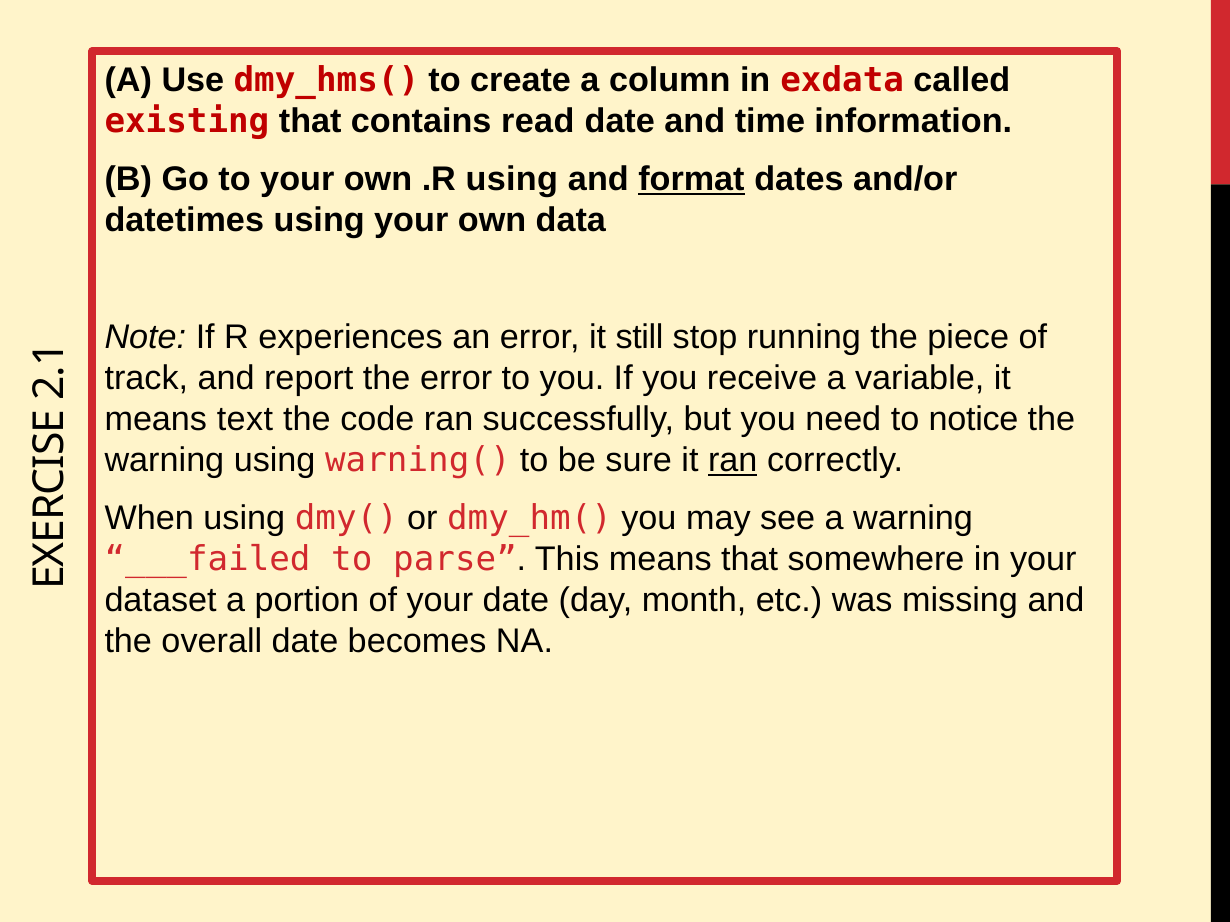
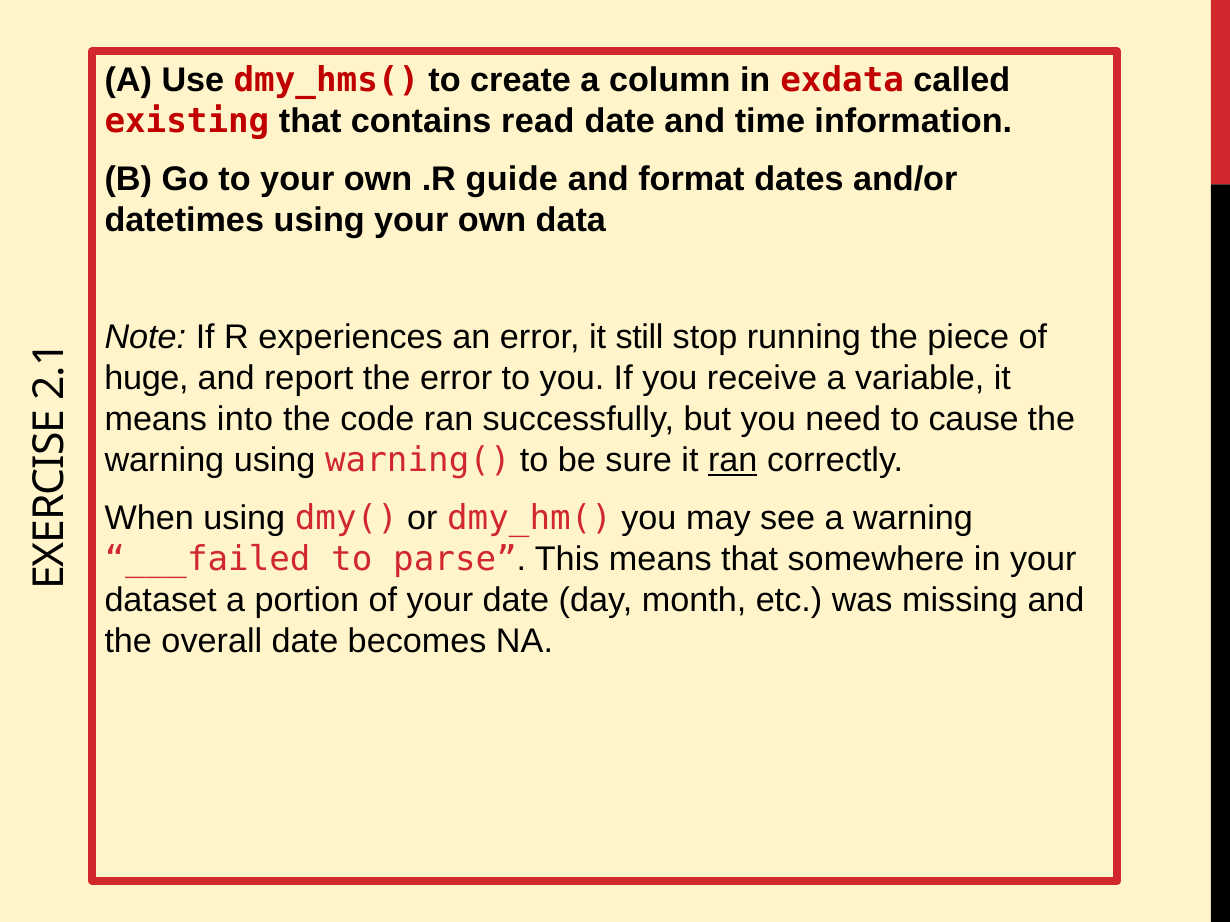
.R using: using -> guide
format underline: present -> none
track: track -> huge
text: text -> into
notice: notice -> cause
